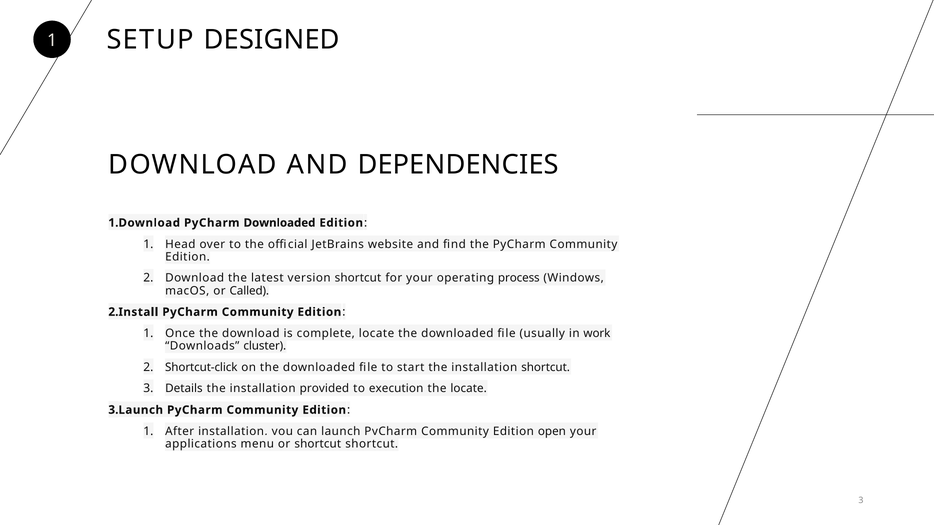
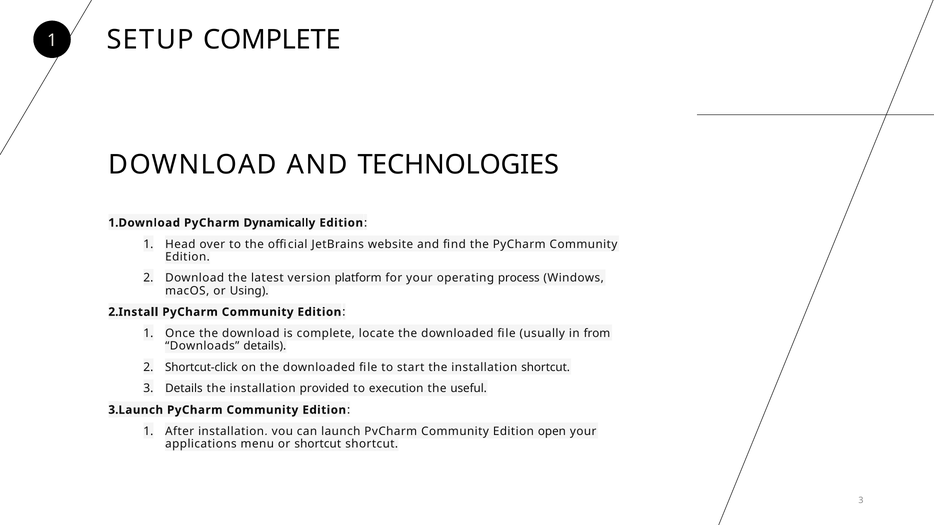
SETUP DESIGNED: DESIGNED -> COMPLETE
DEPENDENCIES: DEPENDENCIES -> TECHNOLOGIES
PyCharm Downloaded: Downloaded -> Dynamically
version shortcut: shortcut -> platform
Called: Called -> Using
work: work -> from
Downloads cluster: cluster -> details
the locate: locate -> useful
